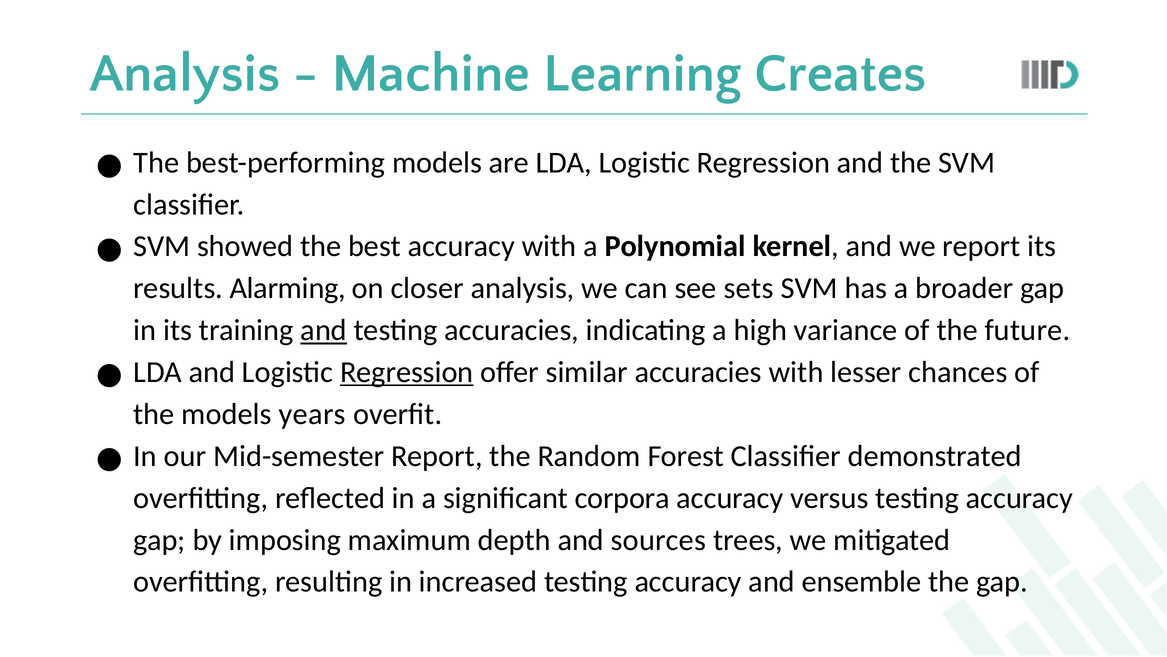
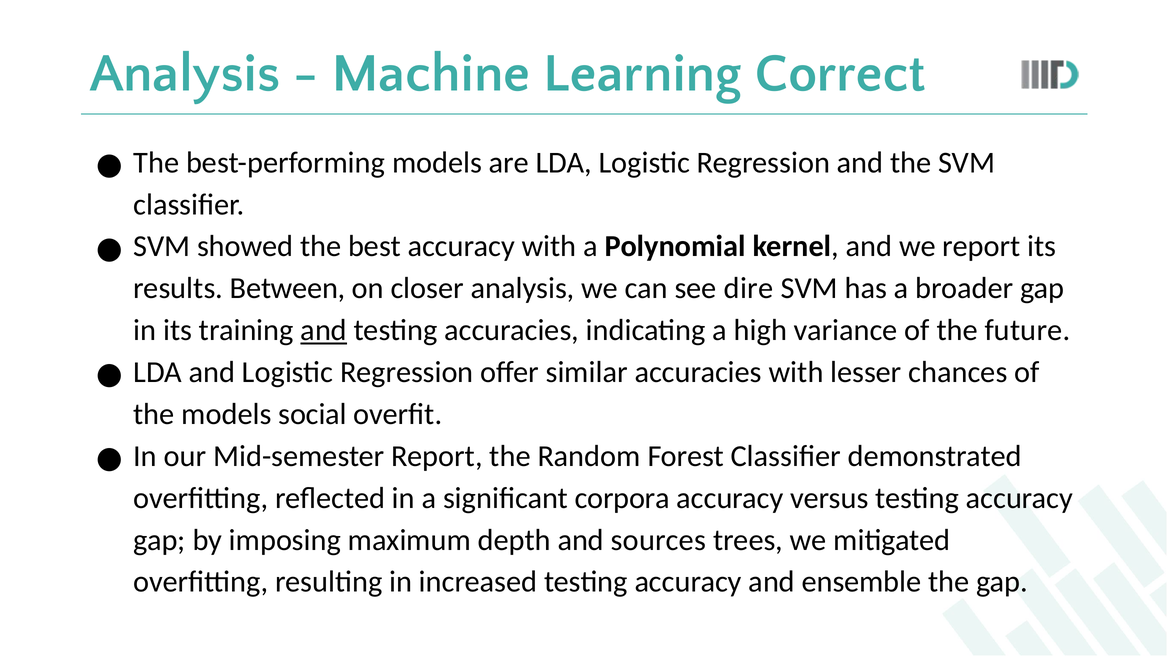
Creates: Creates -> Correct
Alarming: Alarming -> Between
sets: sets -> dire
Regression at (407, 372) underline: present -> none
years: years -> social
